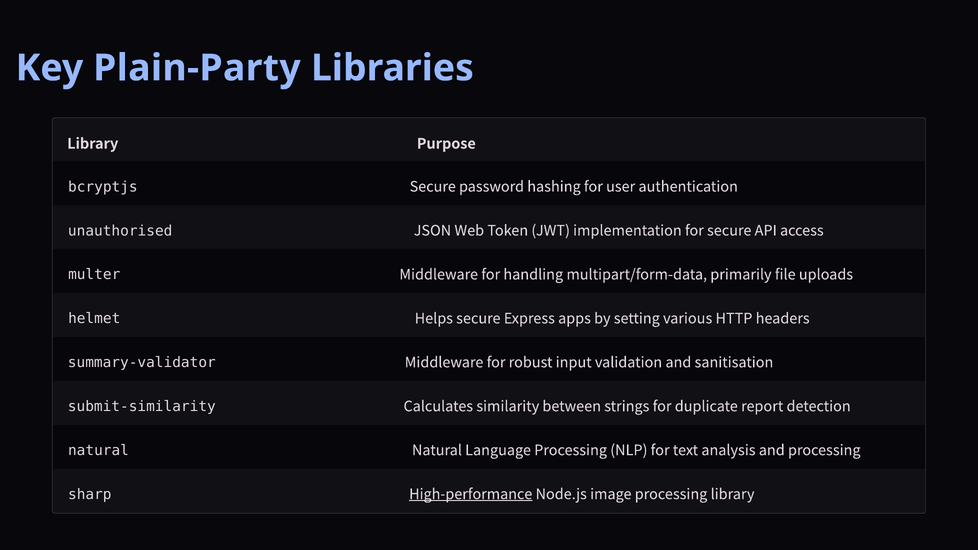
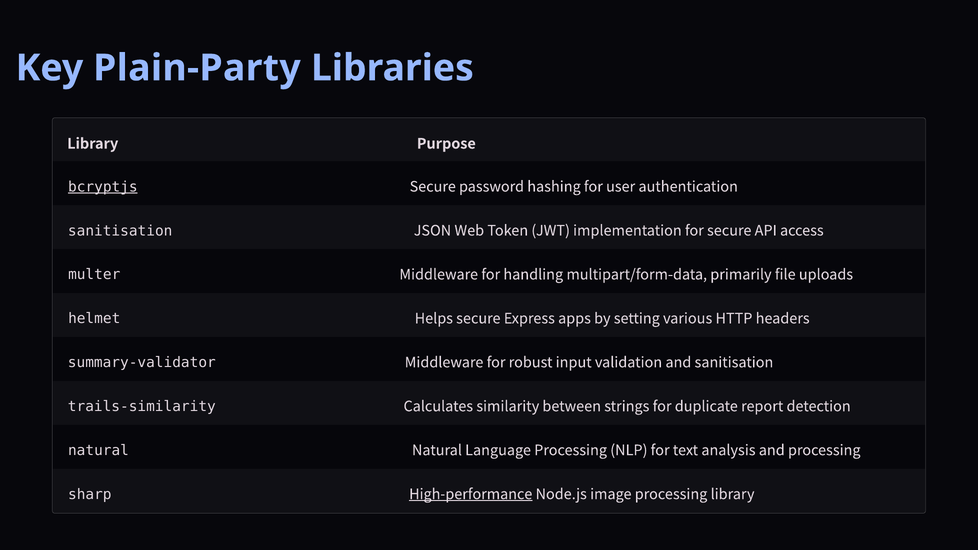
bcryptjs underline: none -> present
unauthorised at (120, 231): unauthorised -> sanitisation
submit-similarity: submit-similarity -> trails-similarity
